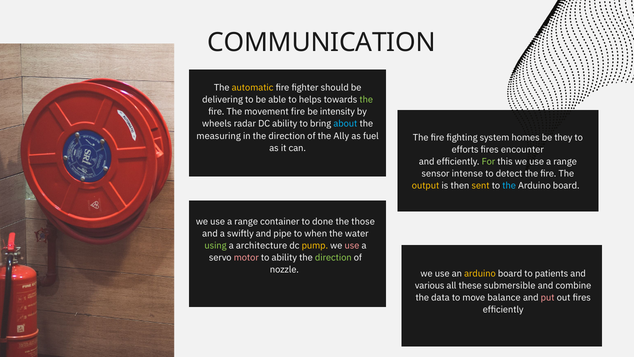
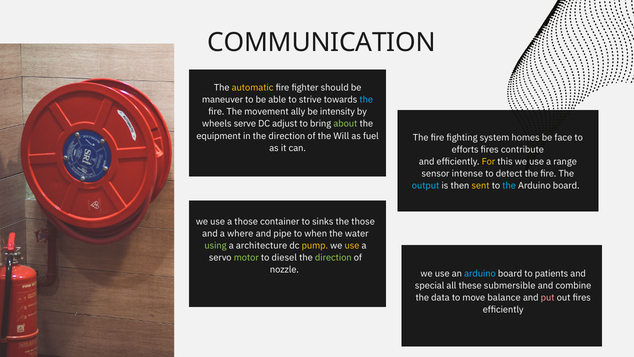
delivering: delivering -> maneuver
helps: helps -> strive
the at (366, 100) colour: light green -> light blue
movement fire: fire -> ally
radar: radar -> serve
DC ability: ability -> adjust
about colour: light blue -> light green
measuring: measuring -> equipment
Ally: Ally -> Will
they: they -> face
encounter: encounter -> contribute
For colour: light green -> yellow
output colour: yellow -> light blue
range at (246, 221): range -> those
done: done -> sinks
swiftly: swiftly -> where
use at (352, 245) colour: pink -> yellow
motor colour: pink -> light green
to ability: ability -> diesel
arduino at (480, 273) colour: yellow -> light blue
various: various -> special
